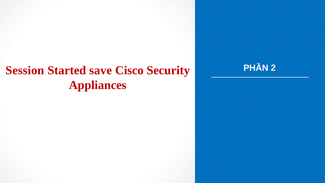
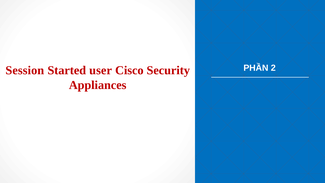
save: save -> user
